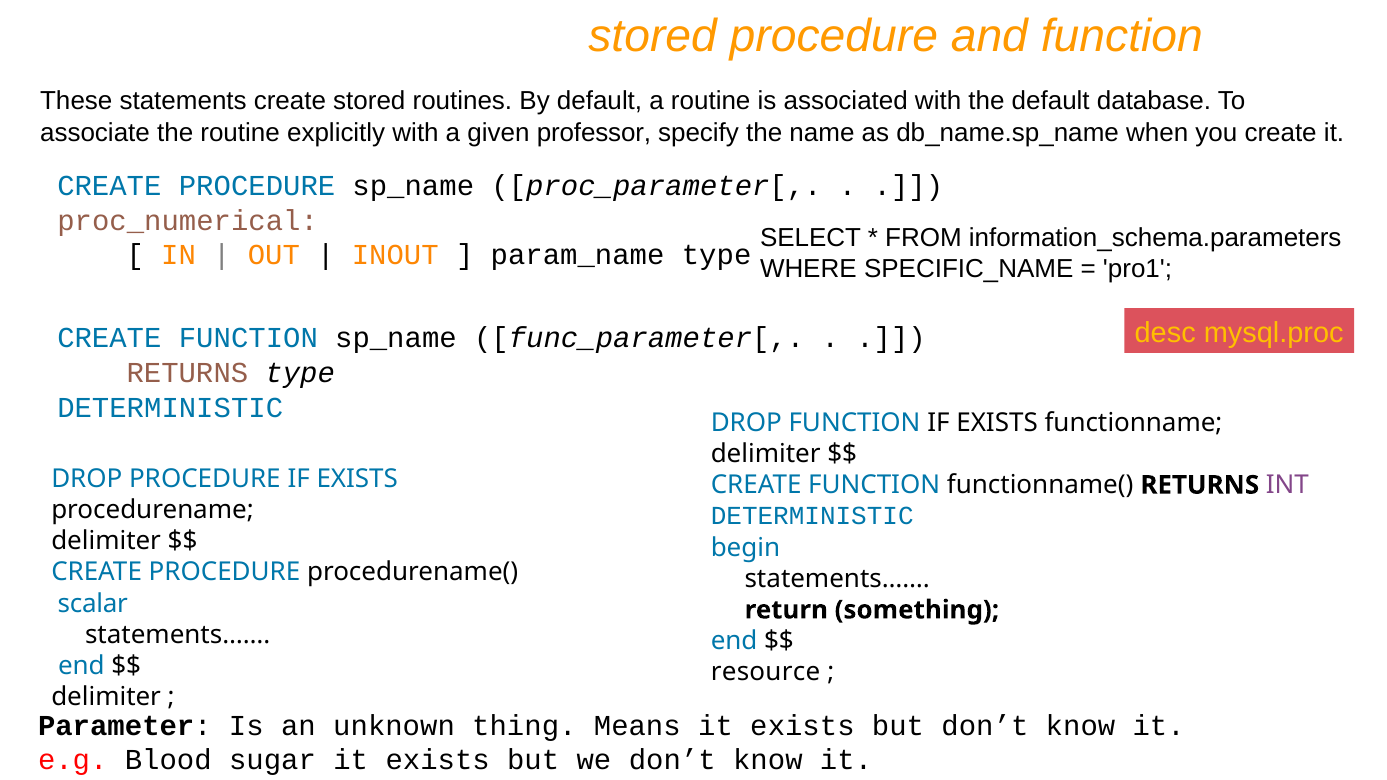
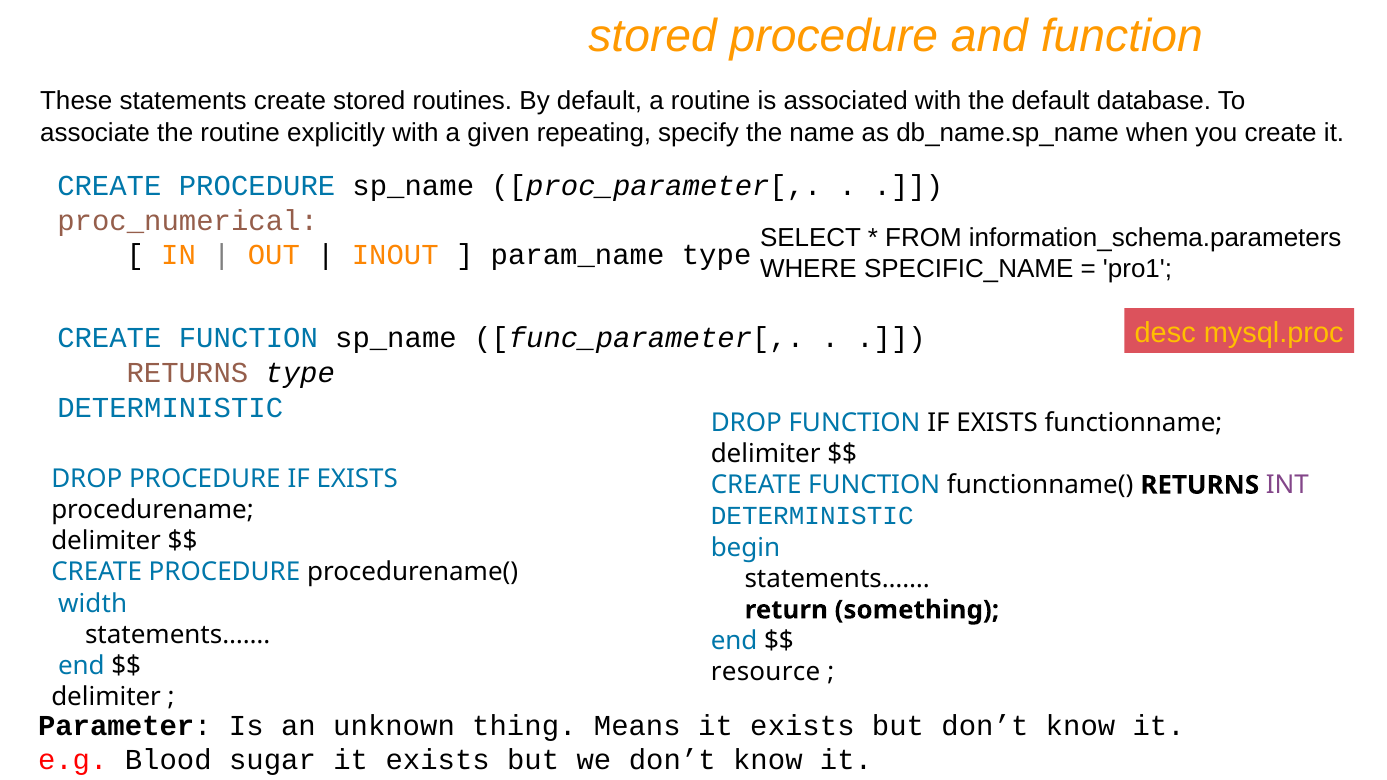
professor: professor -> repeating
scalar: scalar -> width
